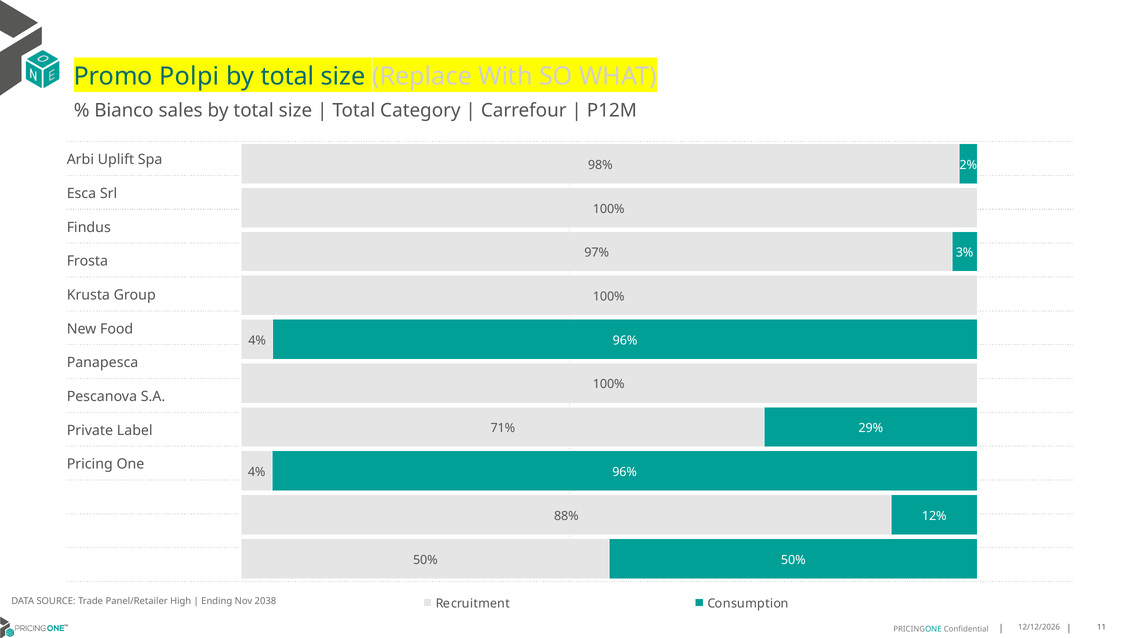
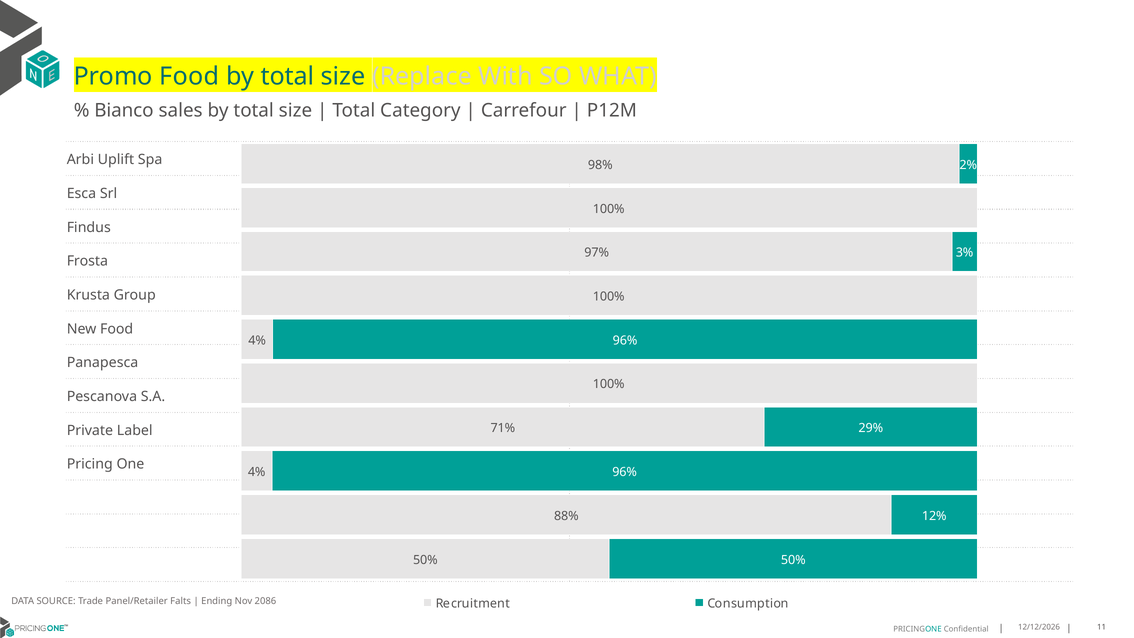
Promo Polpi: Polpi -> Food
High: High -> Falts
2038: 2038 -> 2086
